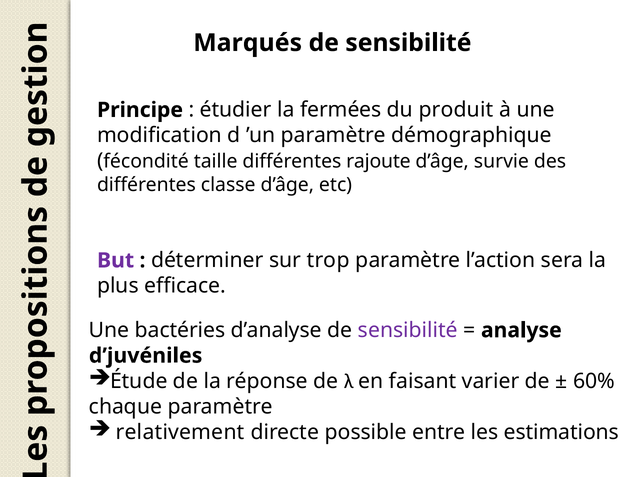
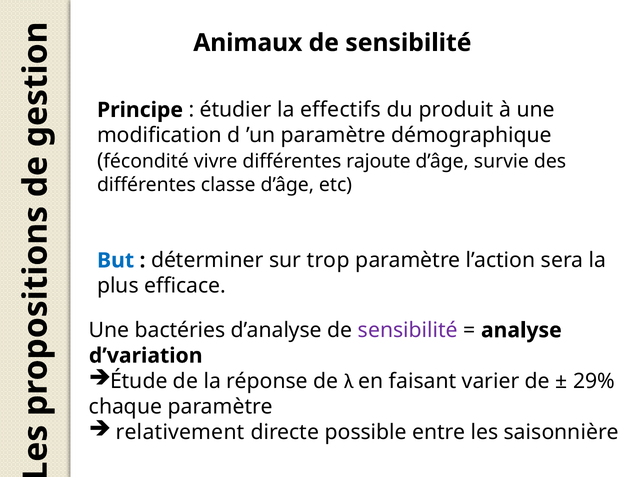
Marqués: Marqués -> Animaux
fermées: fermées -> effectifs
taille: taille -> vivre
But colour: purple -> blue
d’juvéniles: d’juvéniles -> d’variation
60%: 60% -> 29%
estimations: estimations -> saisonnière
